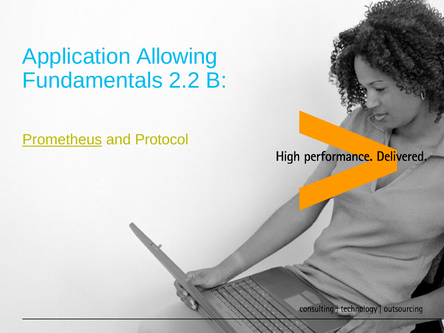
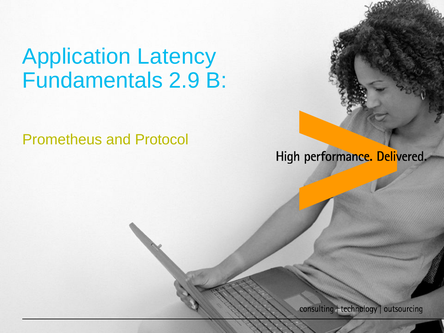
Allowing: Allowing -> Latency
2.2: 2.2 -> 2.9
Prometheus underline: present -> none
